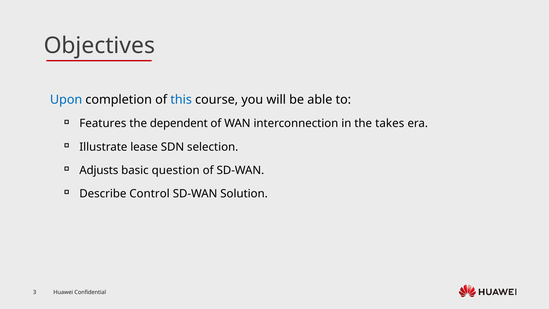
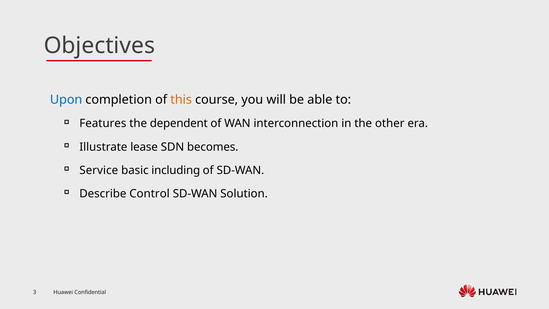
this colour: blue -> orange
takes: takes -> other
selection: selection -> becomes
Adjusts: Adjusts -> Service
question: question -> including
